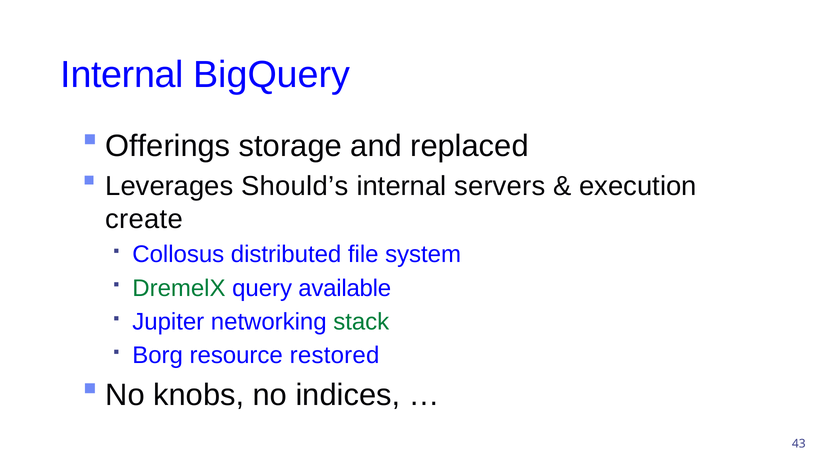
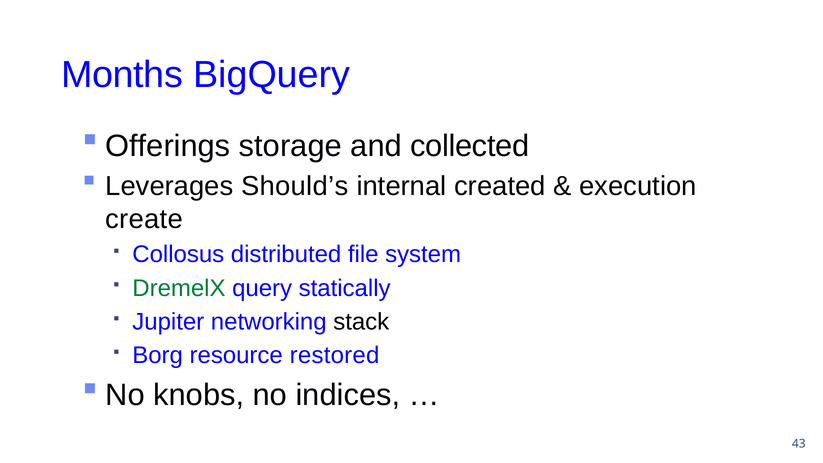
Internal at (122, 75): Internal -> Months
replaced: replaced -> collected
servers: servers -> created
available: available -> statically
stack colour: green -> black
